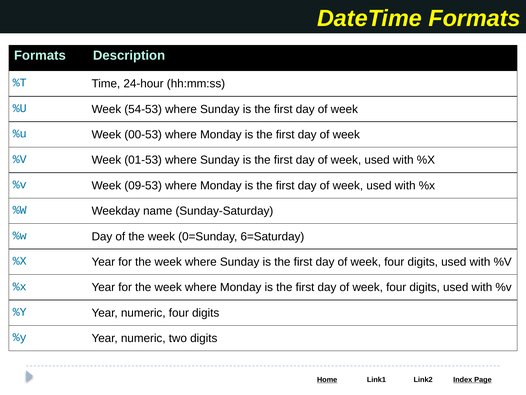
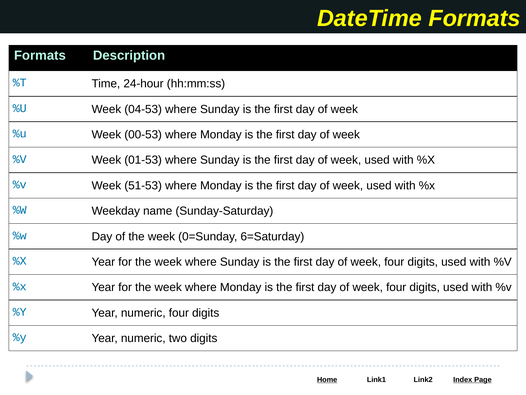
54-53: 54-53 -> 04-53
09-53: 09-53 -> 51-53
